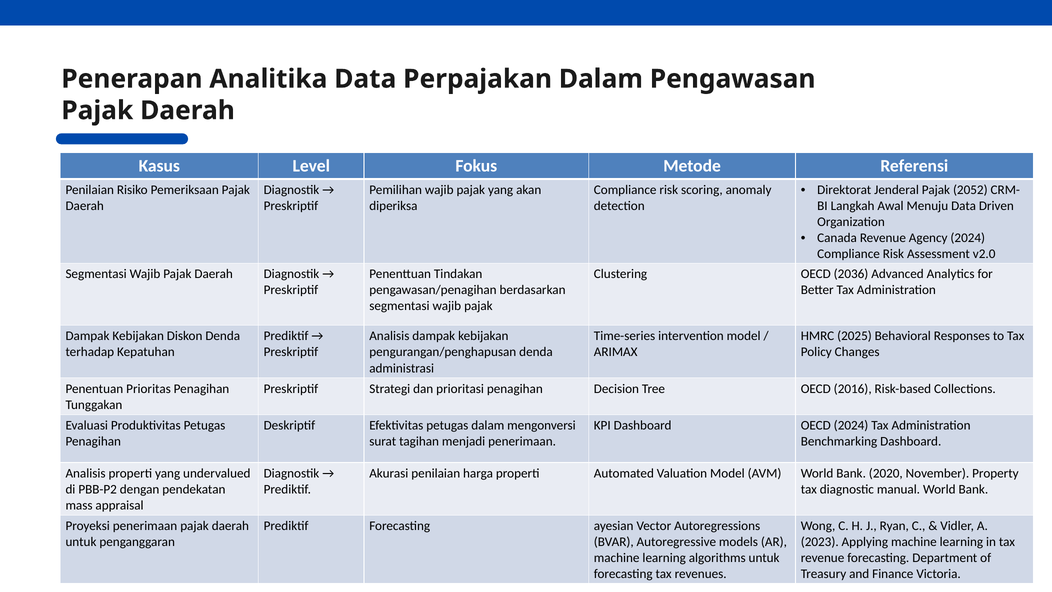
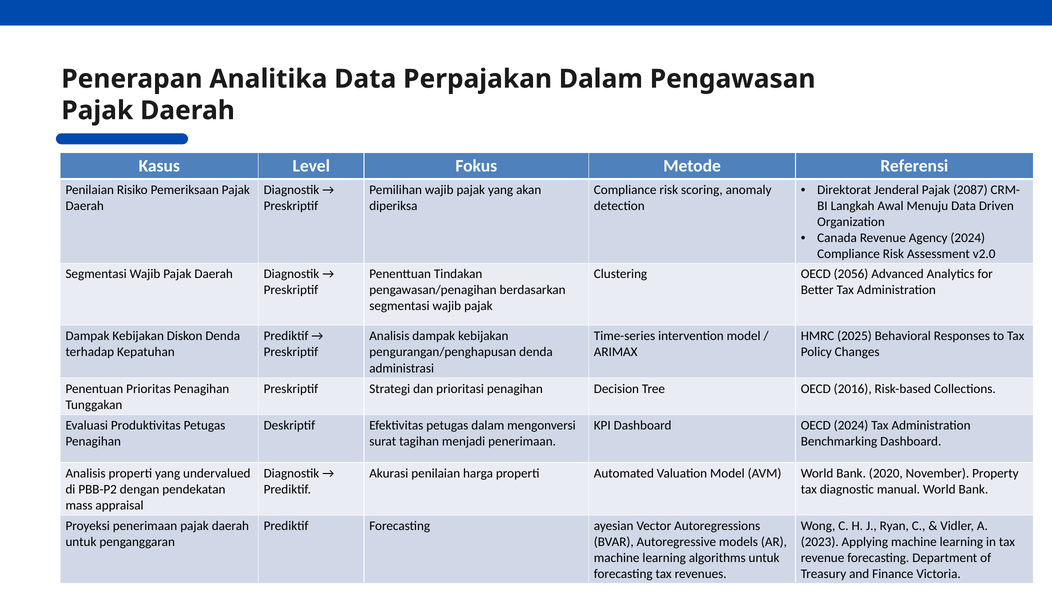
2052: 2052 -> 2087
2036: 2036 -> 2056
